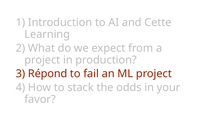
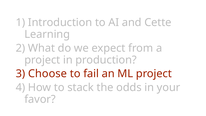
Répond: Répond -> Choose
